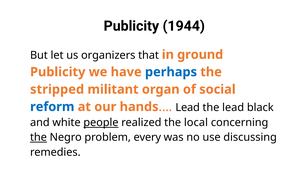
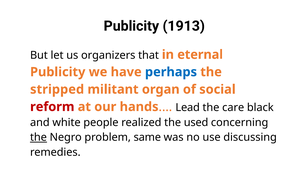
1944: 1944 -> 1913
ground: ground -> eternal
reform colour: blue -> red
the lead: lead -> care
people underline: present -> none
local: local -> used
every: every -> same
